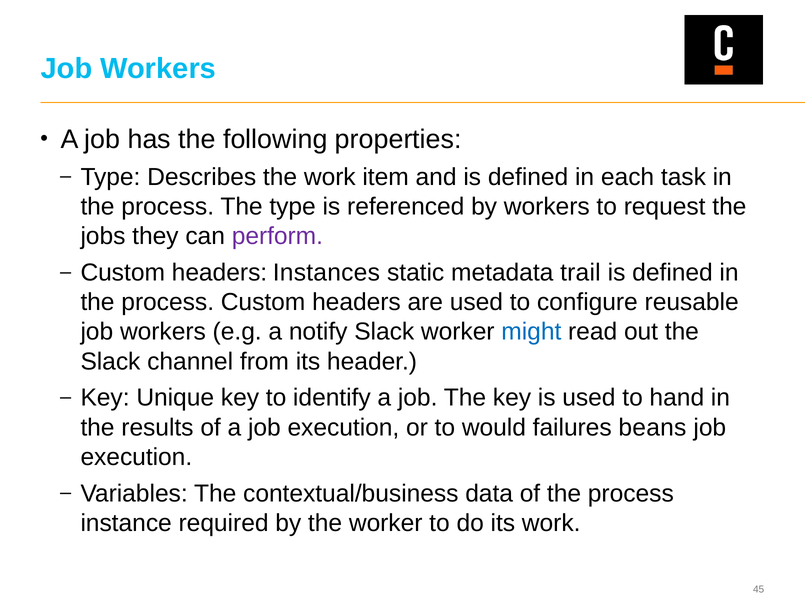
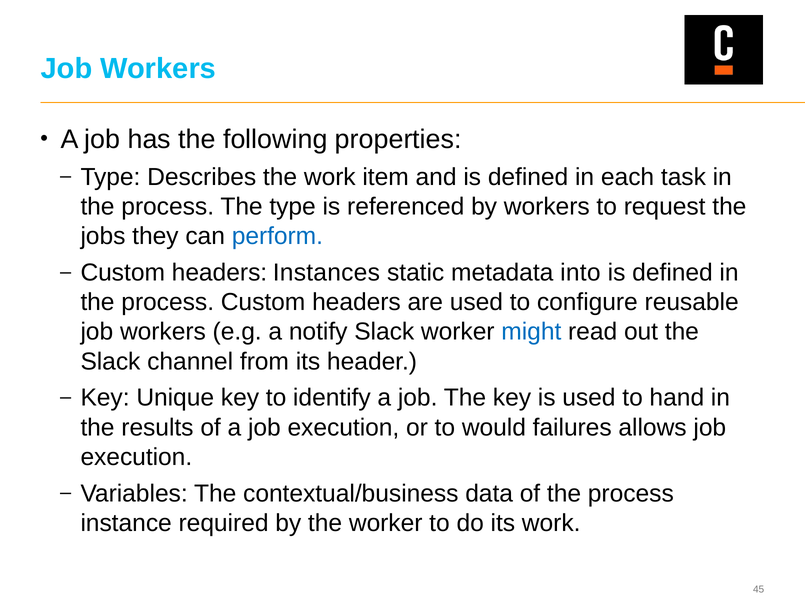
perform colour: purple -> blue
trail: trail -> into
beans: beans -> allows
